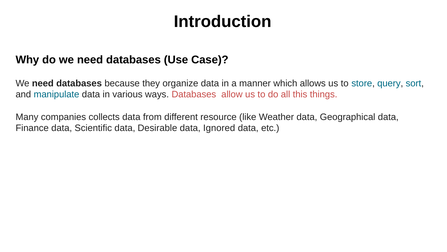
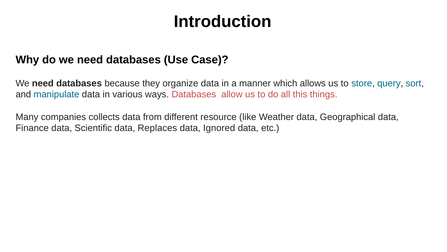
Desirable: Desirable -> Replaces
